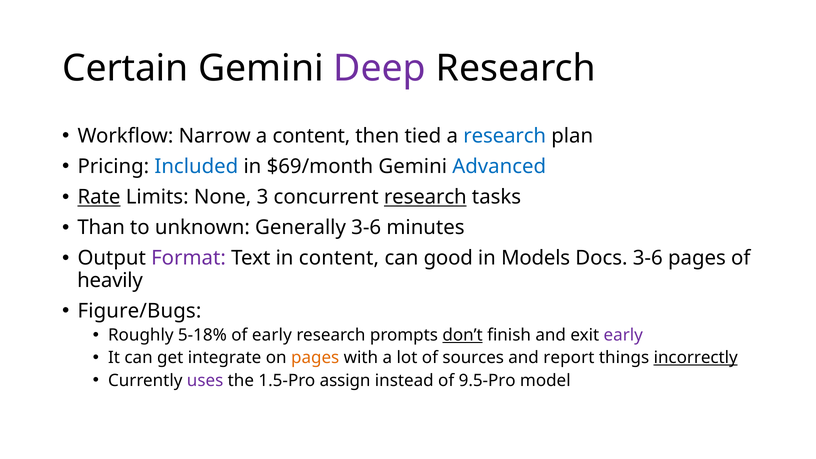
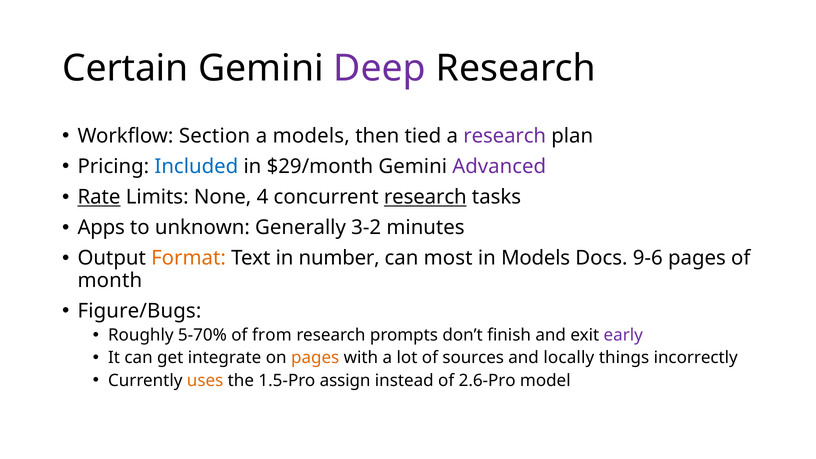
Narrow: Narrow -> Section
a content: content -> models
research at (505, 136) colour: blue -> purple
$69/month: $69/month -> $29/month
Advanced colour: blue -> purple
3: 3 -> 4
Than: Than -> Apps
Generally 3-6: 3-6 -> 3-2
Format colour: purple -> orange
in content: content -> number
good: good -> most
Docs 3-6: 3-6 -> 9-6
heavily: heavily -> month
5-18%: 5-18% -> 5-70%
of early: early -> from
don’t underline: present -> none
report: report -> locally
incorrectly underline: present -> none
uses colour: purple -> orange
9.5-Pro: 9.5-Pro -> 2.6-Pro
